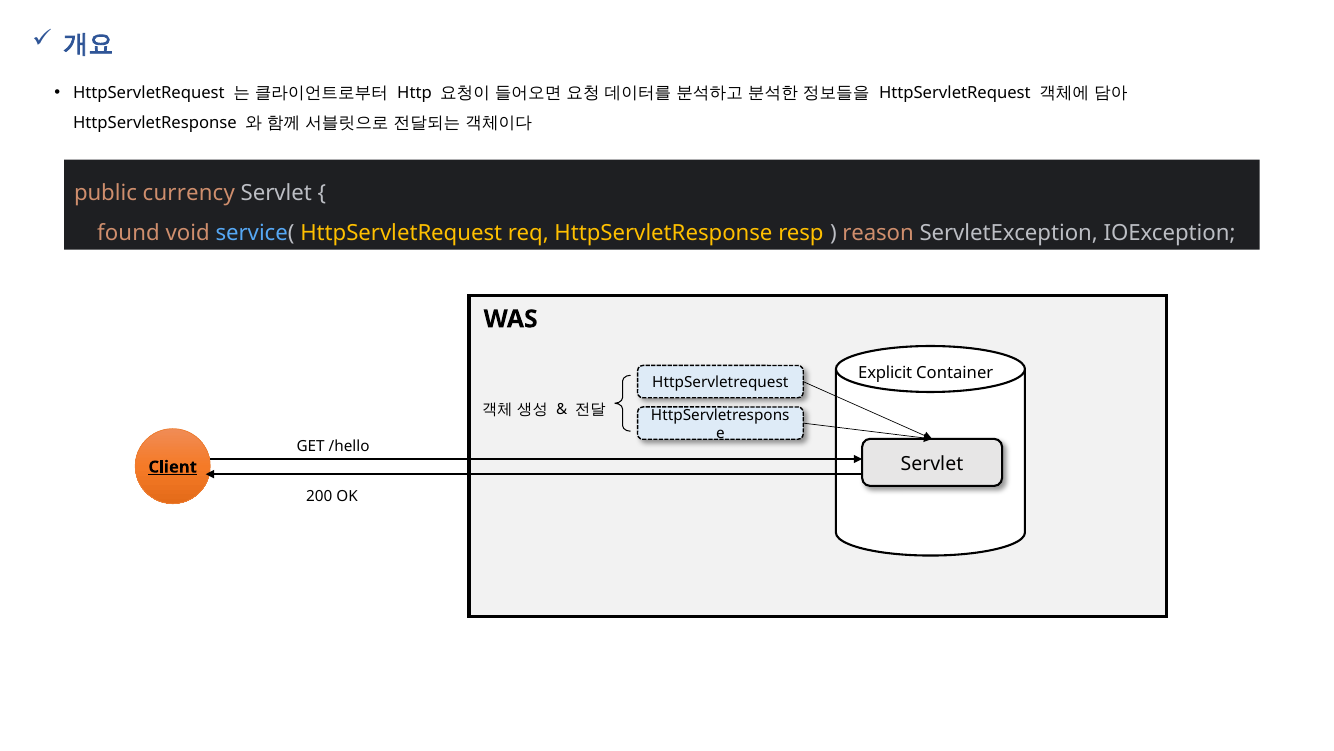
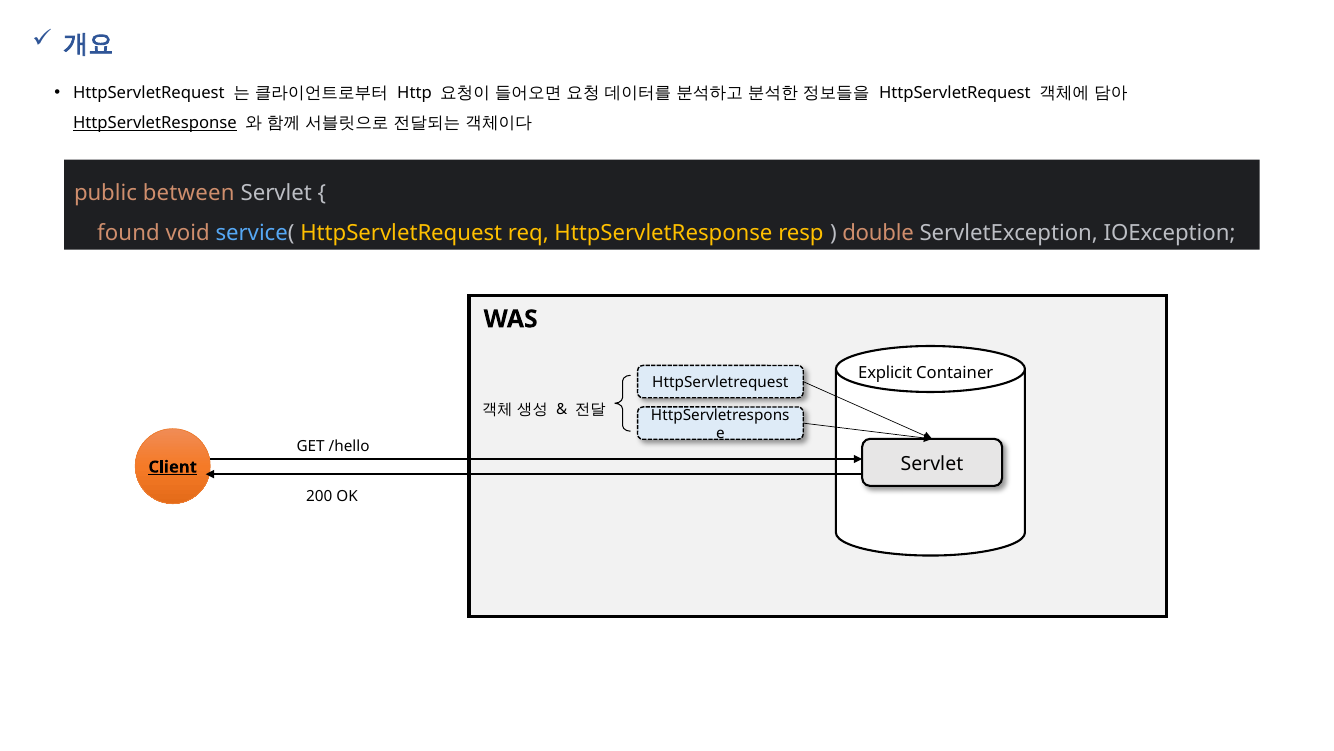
HttpServletResponse at (155, 123) underline: none -> present
currency: currency -> between
reason: reason -> double
